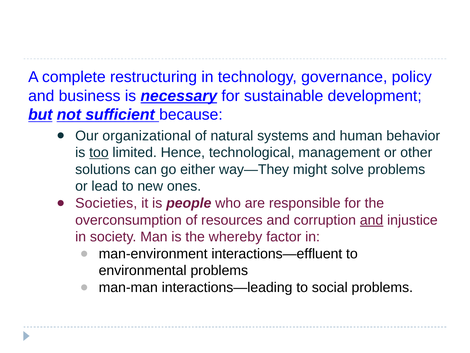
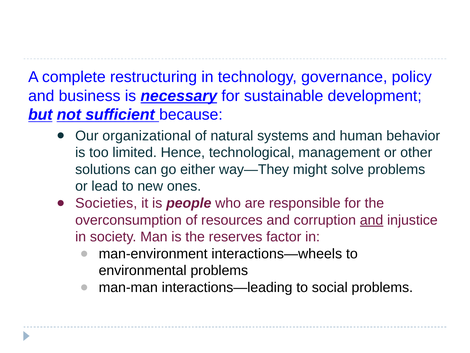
too underline: present -> none
whereby: whereby -> reserves
interactions—effluent: interactions—effluent -> interactions—wheels
